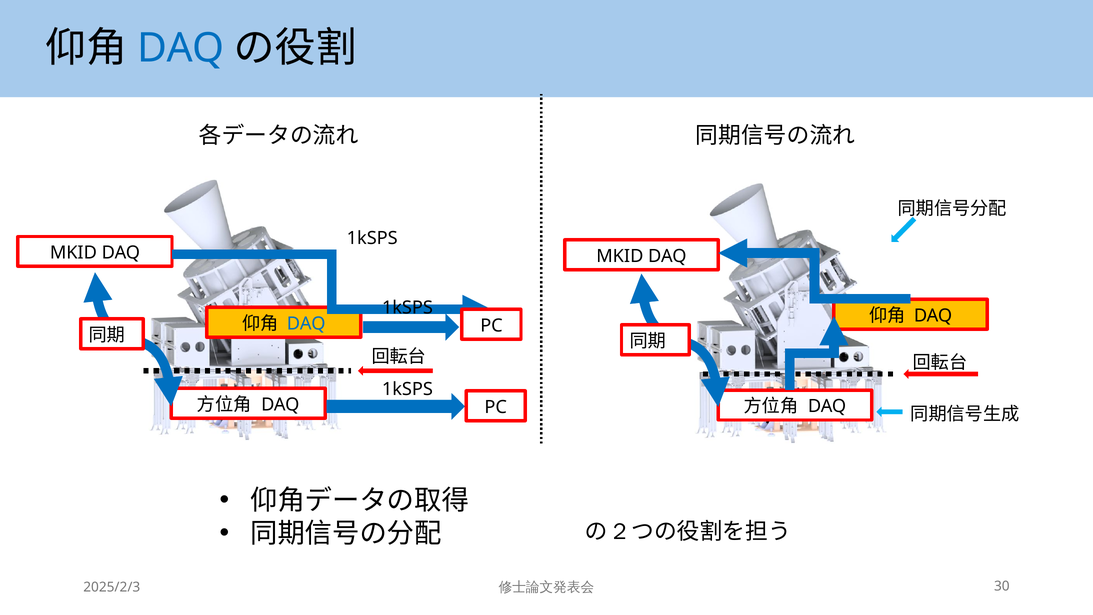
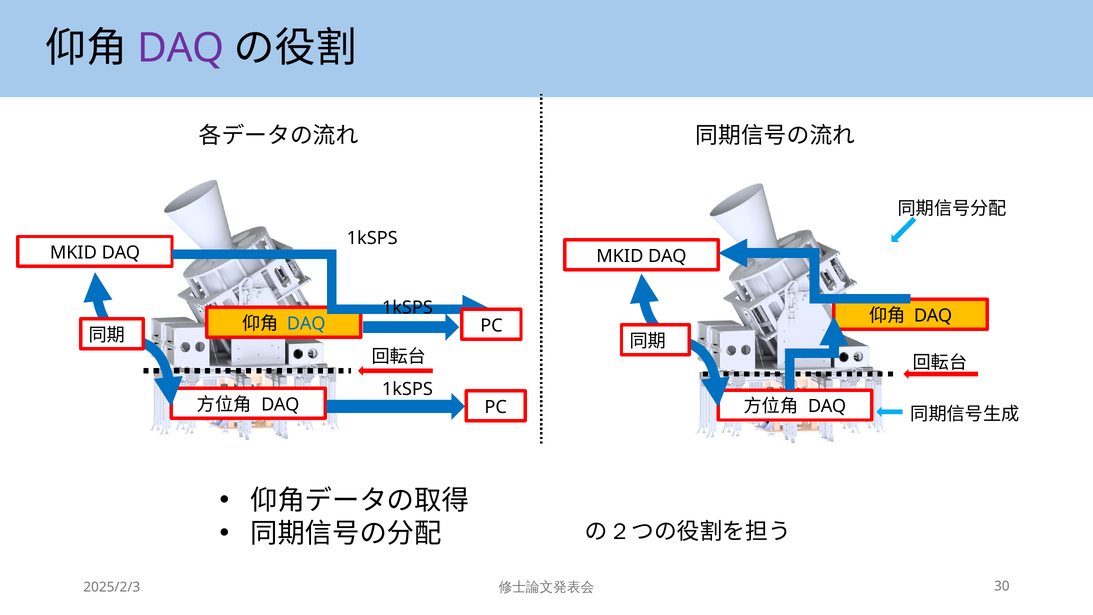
DAQ at (181, 48) colour: blue -> purple
